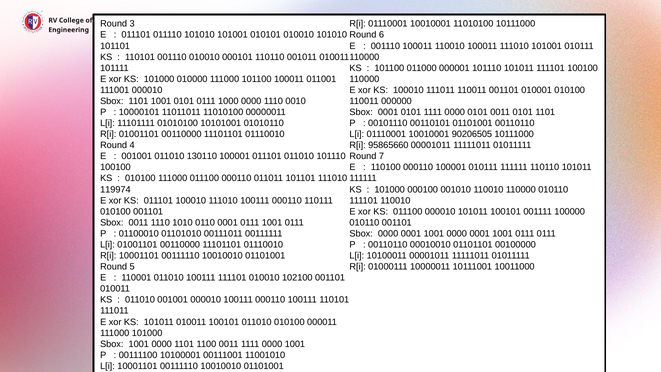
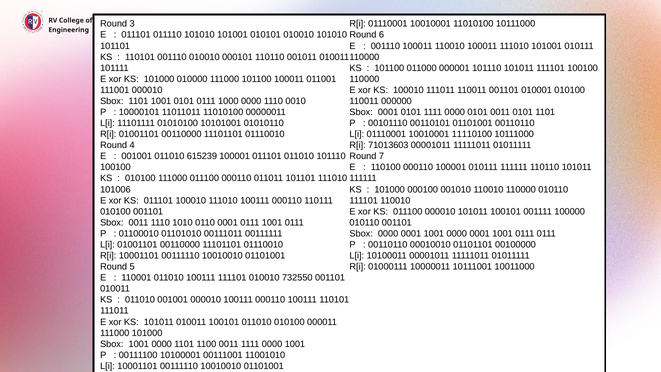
90206505: 90206505 -> 11110100
95865660: 95865660 -> 71013603
130110: 130110 -> 615239
119974: 119974 -> 101006
102100: 102100 -> 732550
